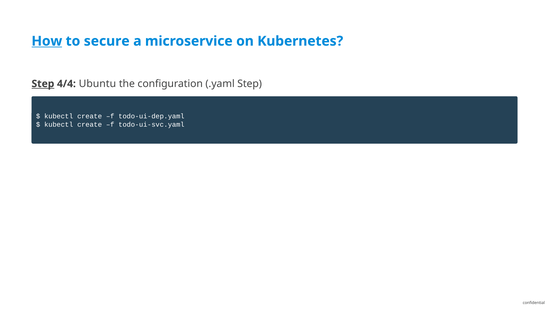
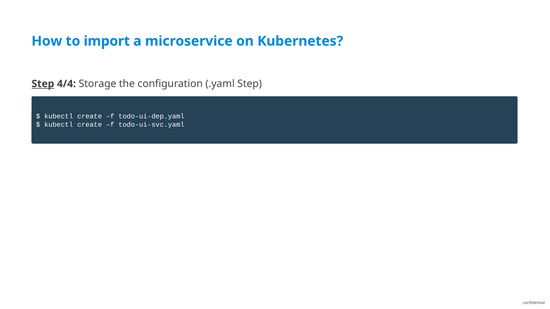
How underline: present -> none
secure: secure -> import
Ubuntu: Ubuntu -> Storage
